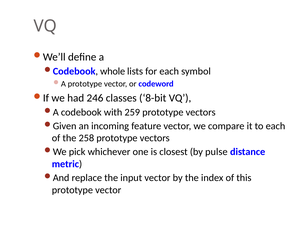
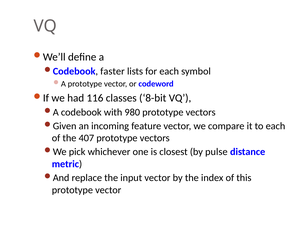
whole: whole -> faster
246: 246 -> 116
259: 259 -> 980
258: 258 -> 407
